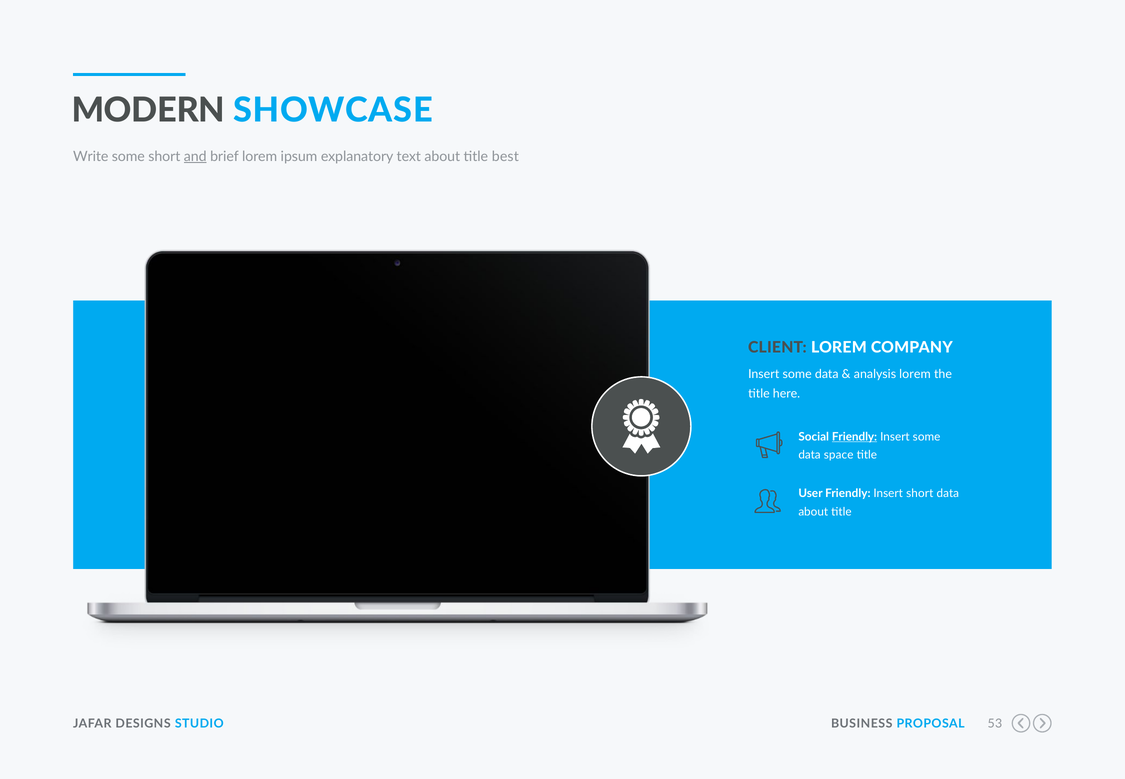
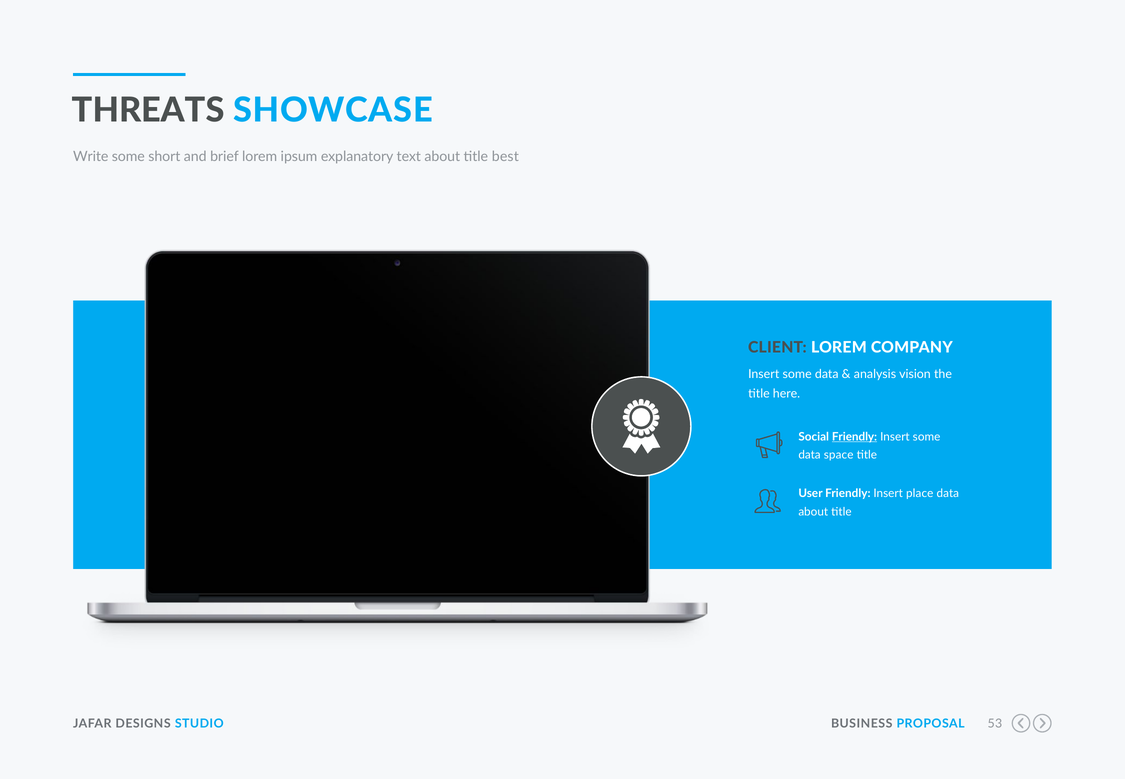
MODERN: MODERN -> THREATS
and underline: present -> none
analysis lorem: lorem -> vision
Insert short: short -> place
